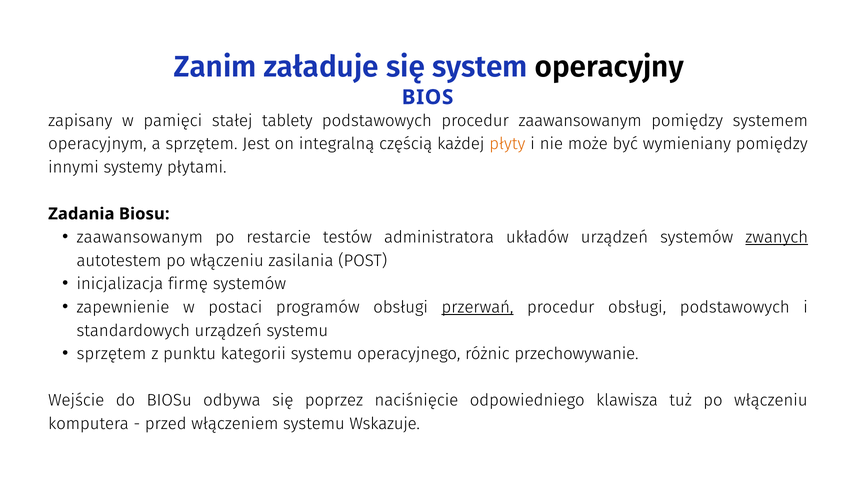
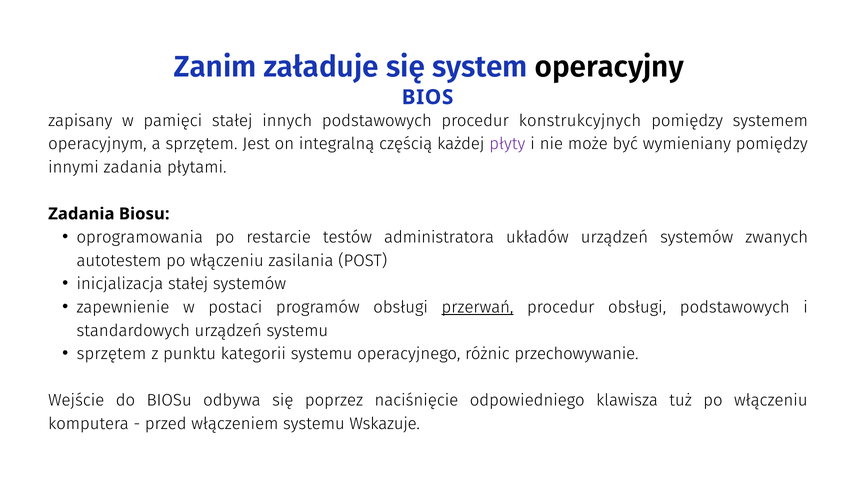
tablety: tablety -> innych
procedur zaawansowanym: zaawansowanym -> konstrukcyjnych
płyty colour: orange -> purple
innymi systemy: systemy -> zadania
zaawansowanym at (140, 237): zaawansowanym -> oprogramowania
zwanych underline: present -> none
inicjalizacja firmę: firmę -> stałej
